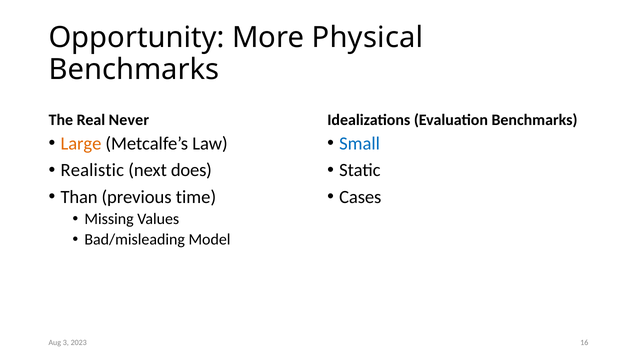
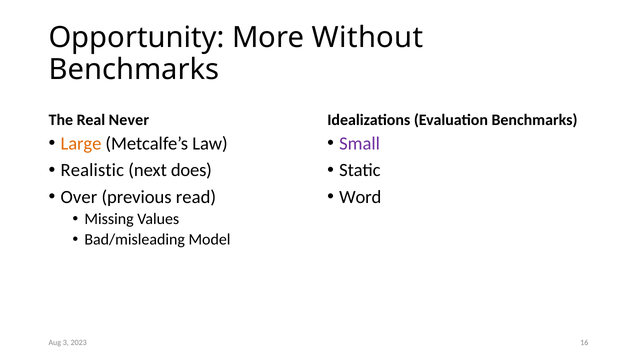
Physical: Physical -> Without
Small colour: blue -> purple
Than: Than -> Over
time: time -> read
Cases: Cases -> Word
